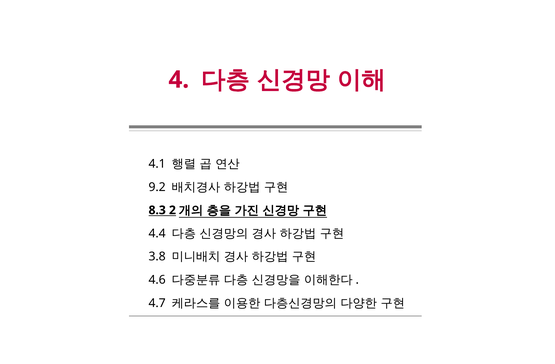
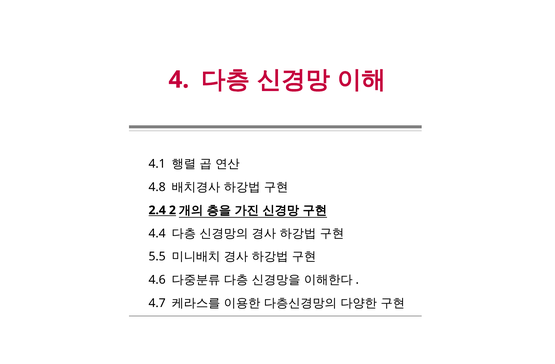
9.2: 9.2 -> 4.8
8.3: 8.3 -> 2.4
3.8: 3.8 -> 5.5
